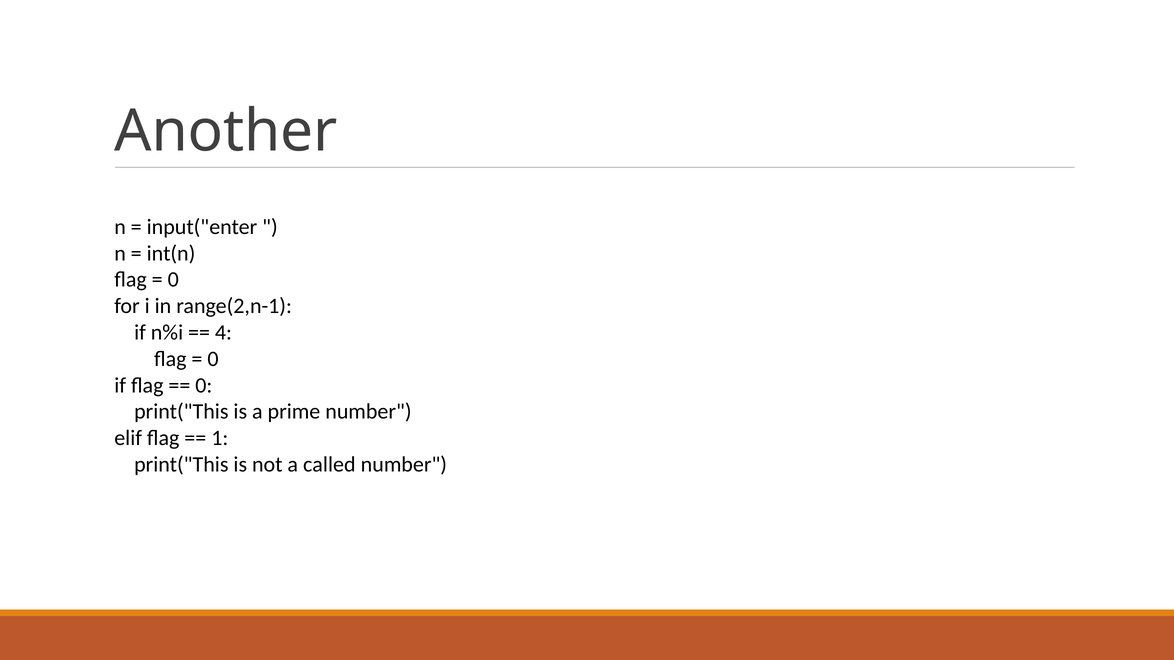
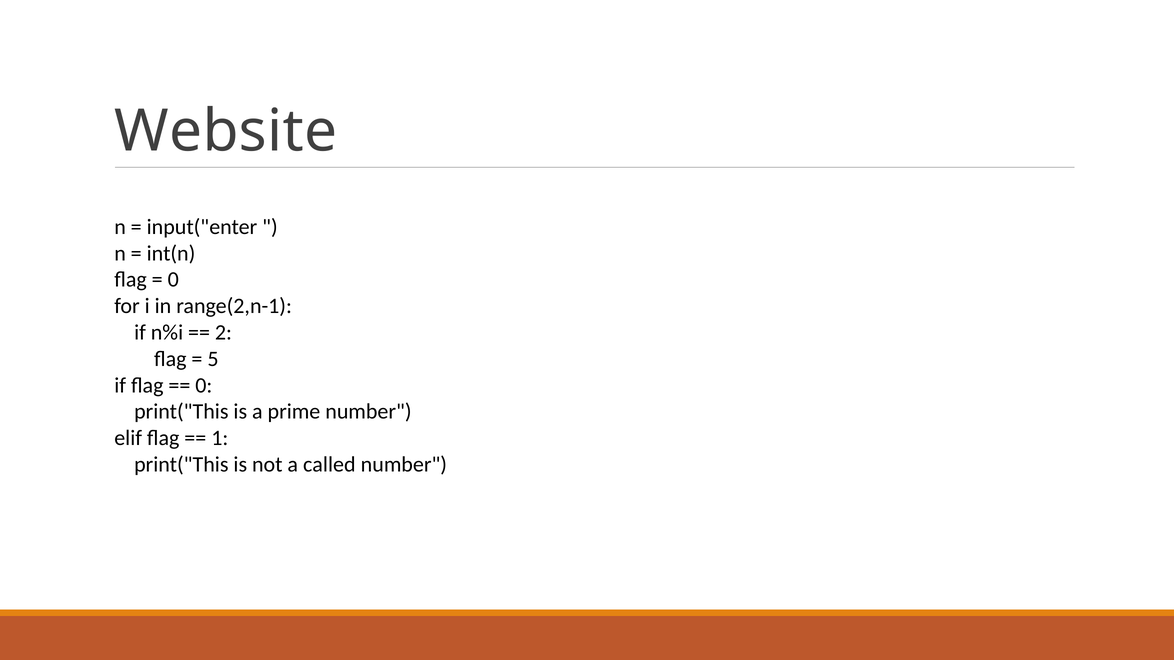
Another: Another -> Website
4: 4 -> 2
0 at (213, 359): 0 -> 5
